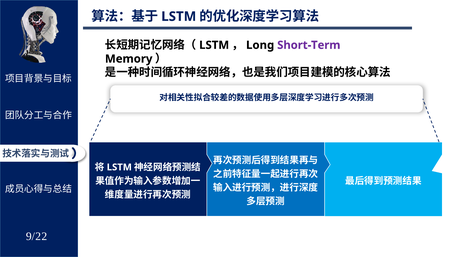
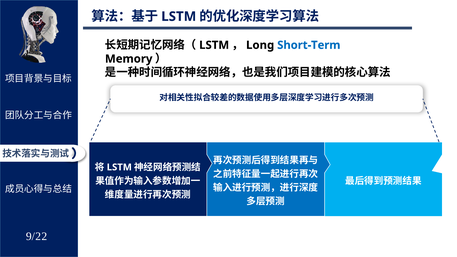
Short-Term colour: purple -> blue
